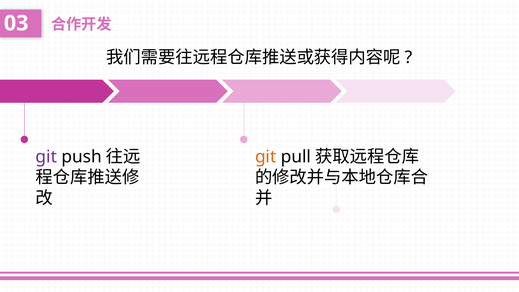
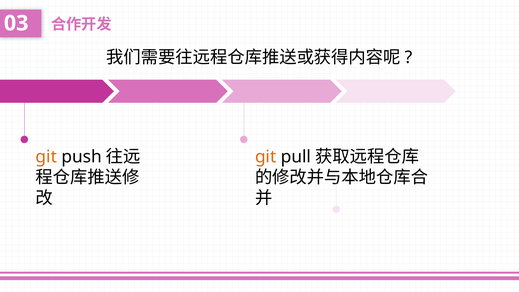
git at (46, 157) colour: purple -> orange
